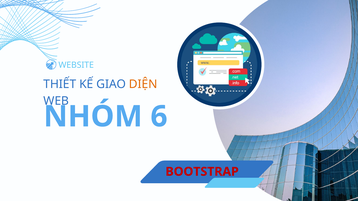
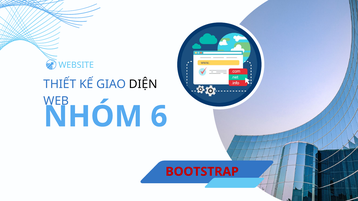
DIỆN colour: orange -> black
